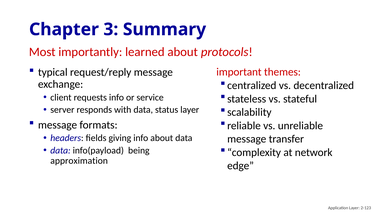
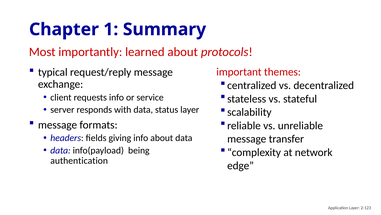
3: 3 -> 1
approximation: approximation -> authentication
